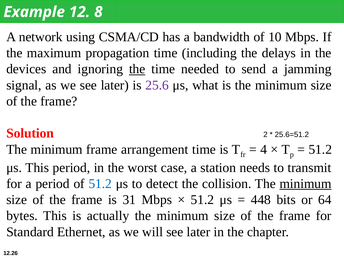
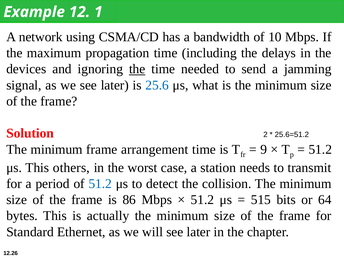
8: 8 -> 1
25.6 colour: purple -> blue
4: 4 -> 9
This period: period -> others
minimum at (306, 184) underline: present -> none
31: 31 -> 86
448: 448 -> 515
